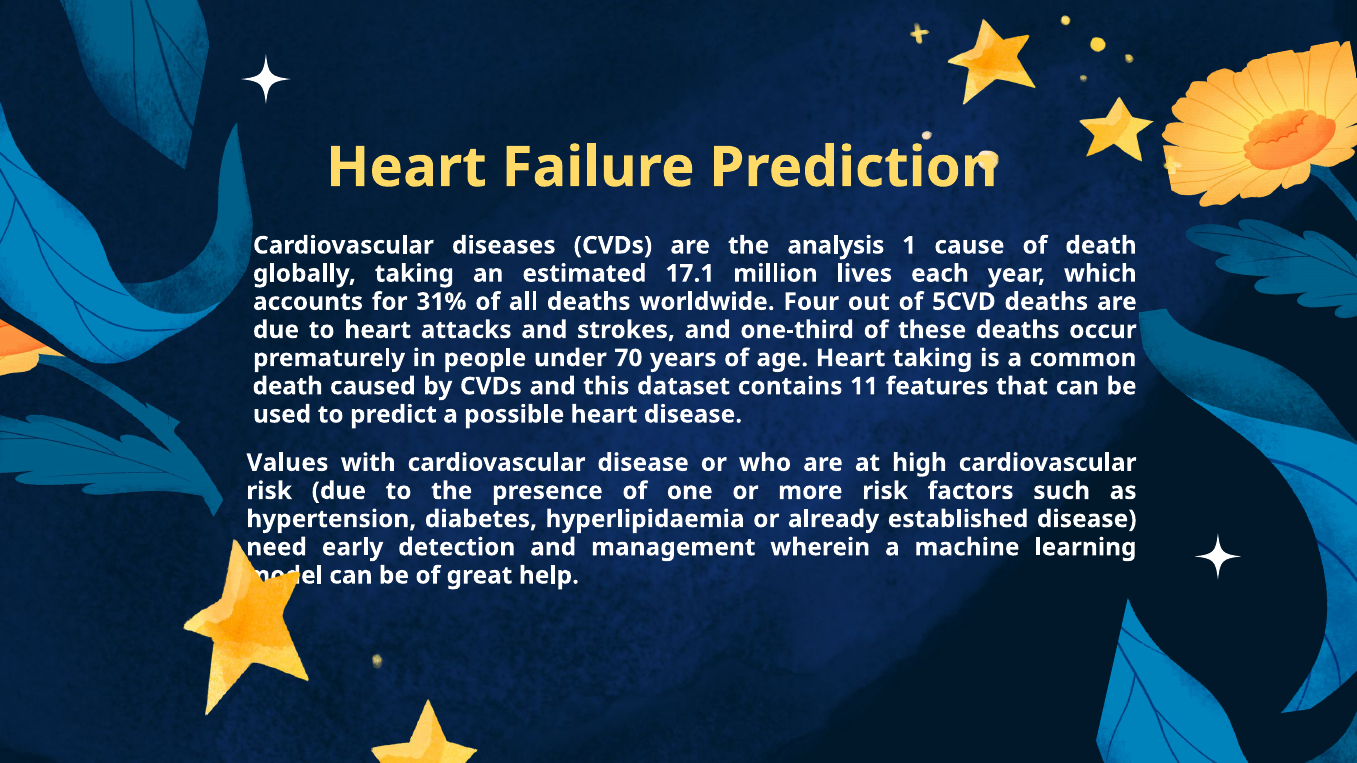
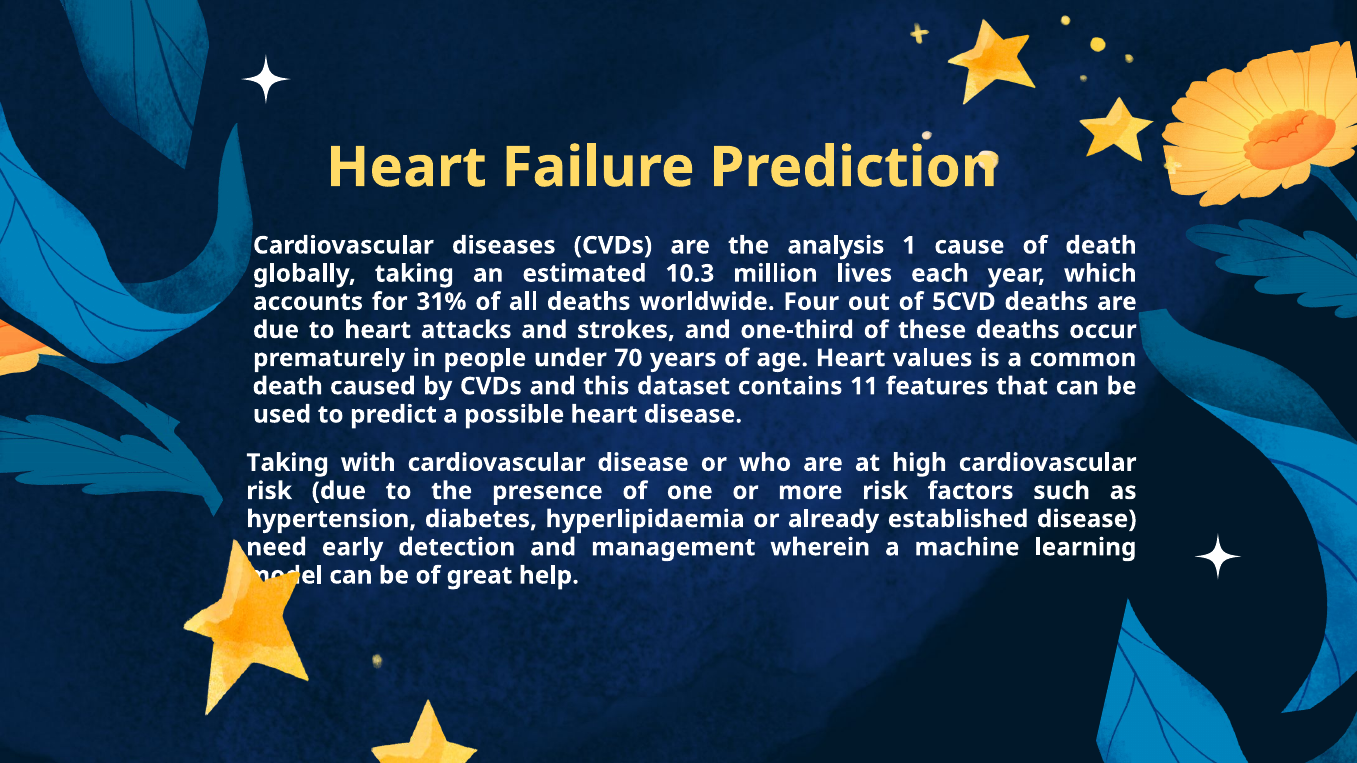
17.1: 17.1 -> 10.3
Heart taking: taking -> values
Values at (287, 463): Values -> Taking
